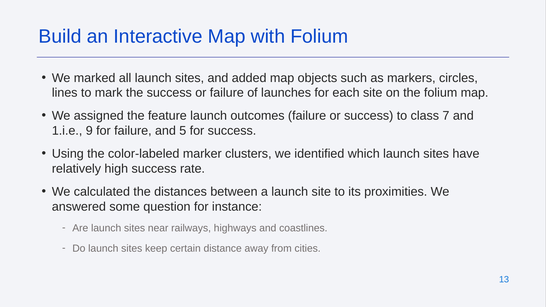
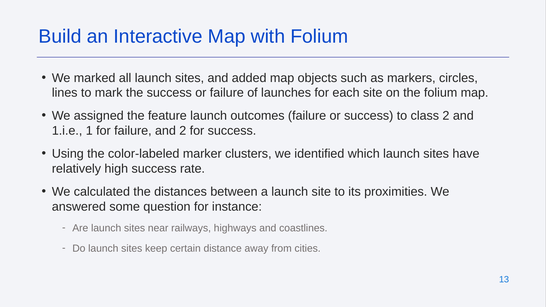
class 7: 7 -> 2
9: 9 -> 1
and 5: 5 -> 2
